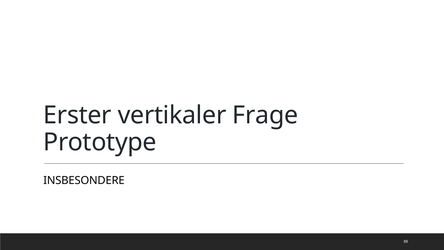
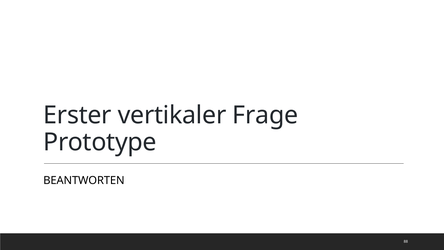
INSBESONDERE: INSBESONDERE -> BEANTWORTEN
